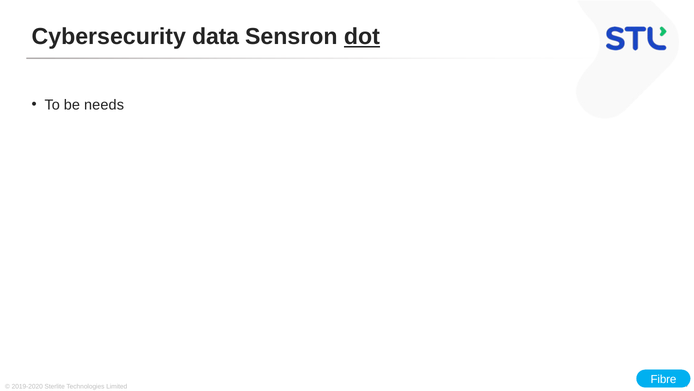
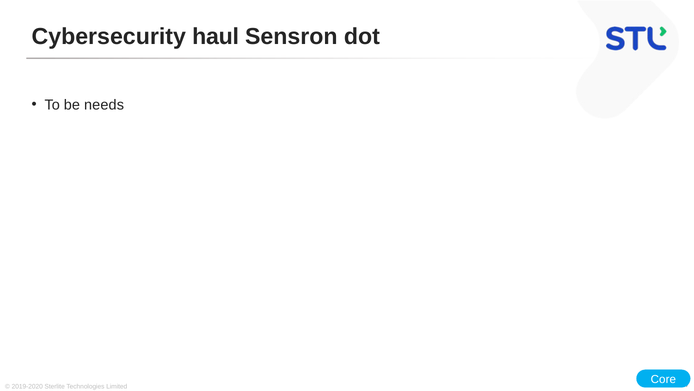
data: data -> haul
dot underline: present -> none
Fibre: Fibre -> Core
